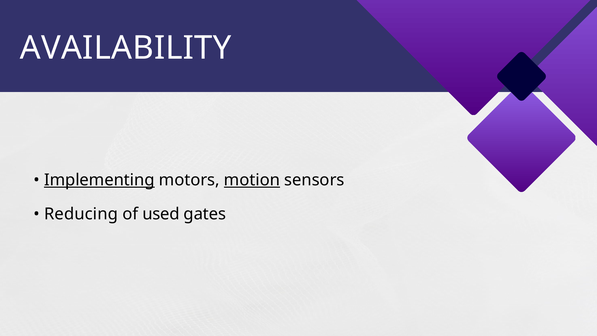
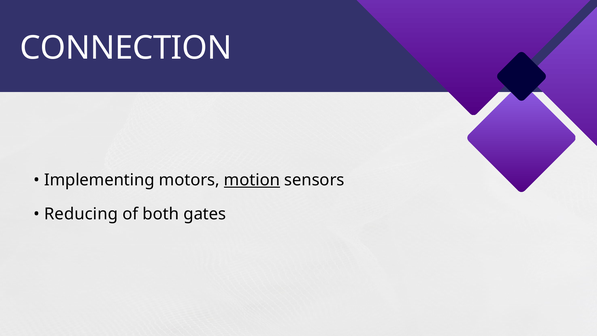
AVAILABILITY: AVAILABILITY -> CONNECTION
Implementing underline: present -> none
used: used -> both
